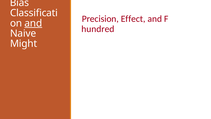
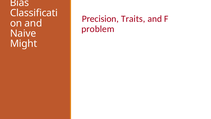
Effect: Effect -> Traits
and at (33, 23) underline: present -> none
hundred: hundred -> problem
